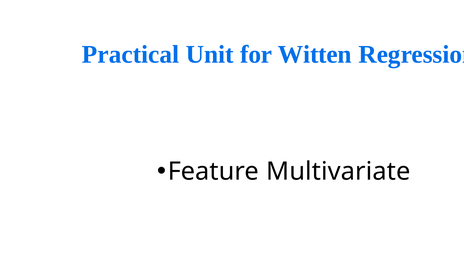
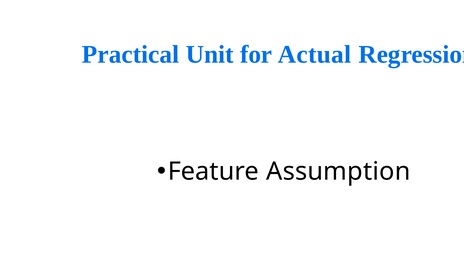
Witten: Witten -> Actual
Multivariate: Multivariate -> Assumption
